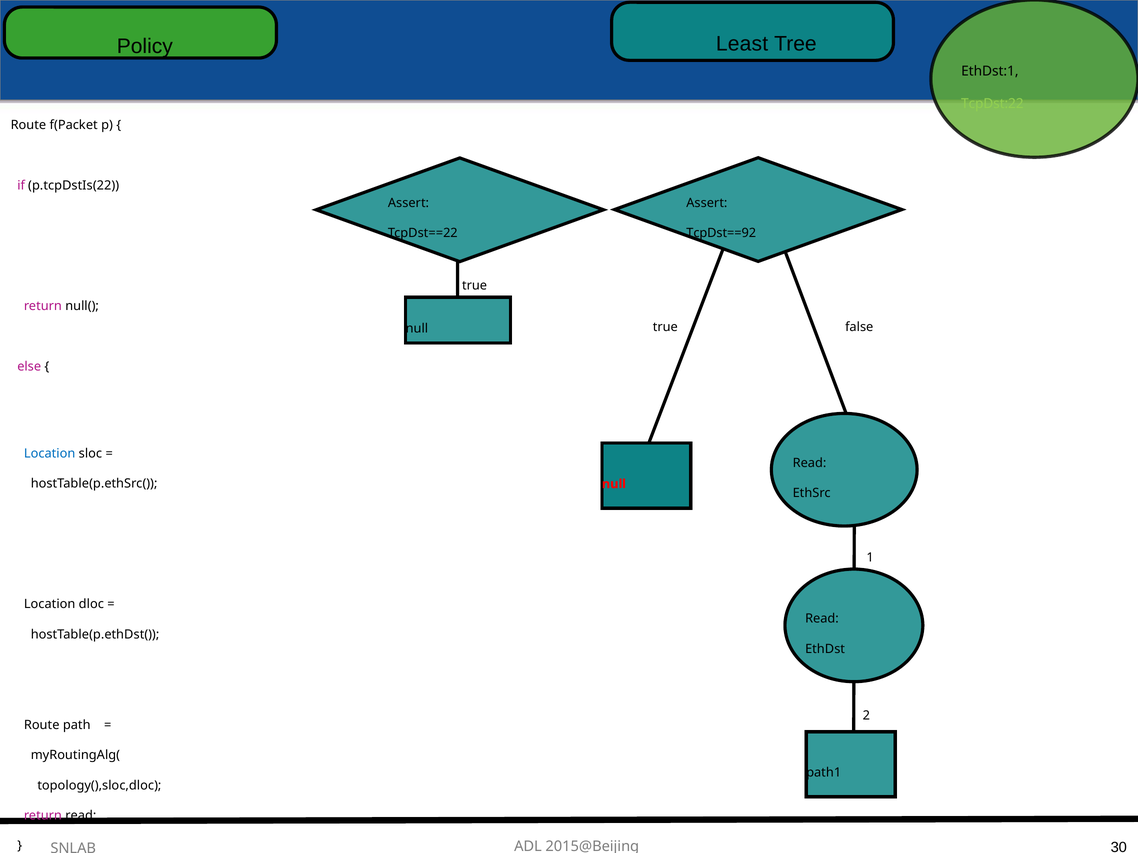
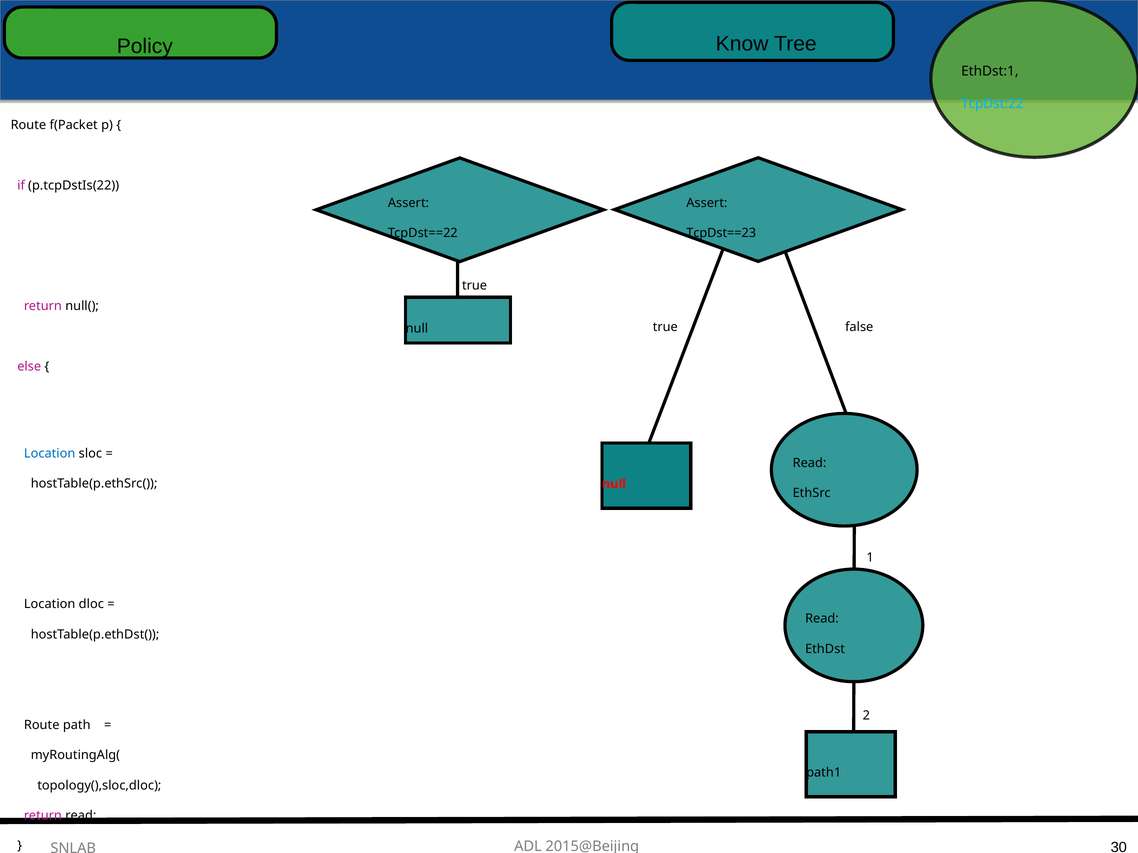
Least: Least -> Know
TcpDst:22 colour: light green -> light blue
TcpDst==92: TcpDst==92 -> TcpDst==23
